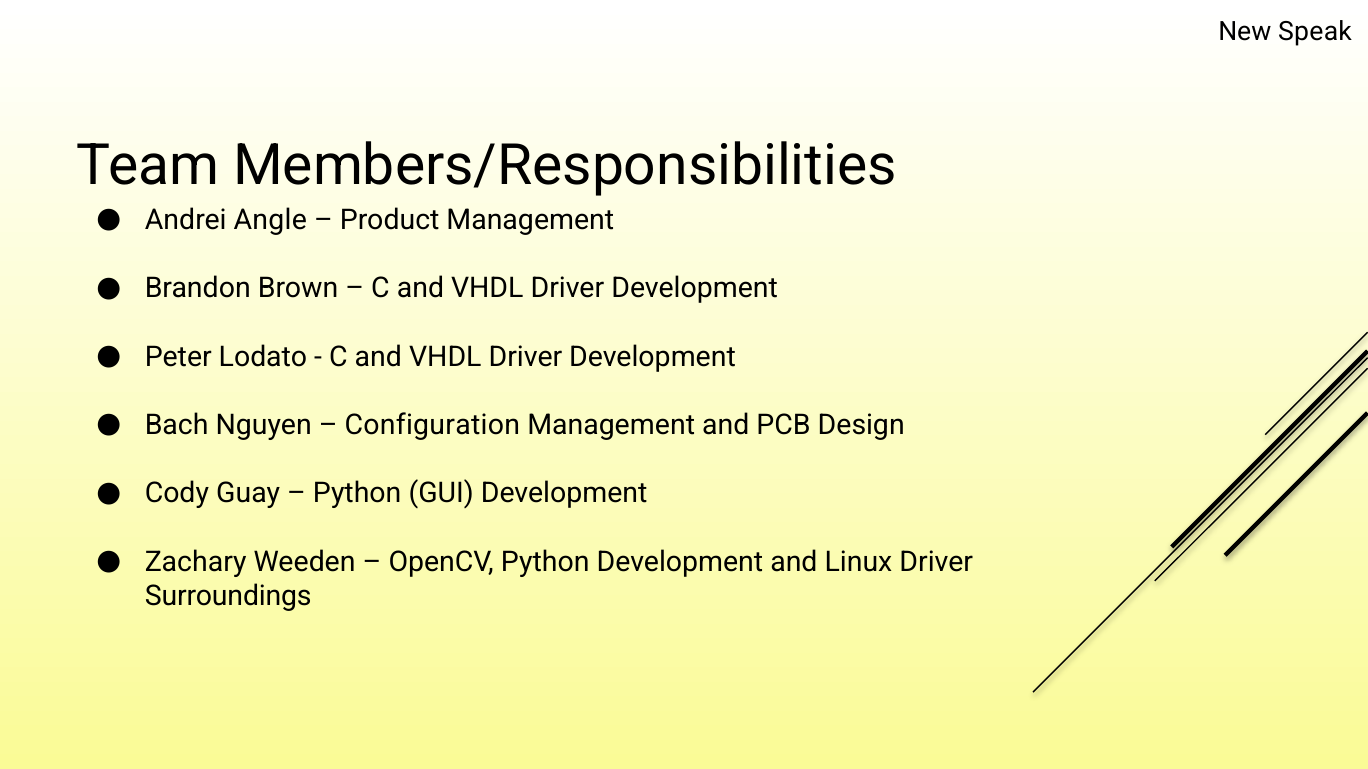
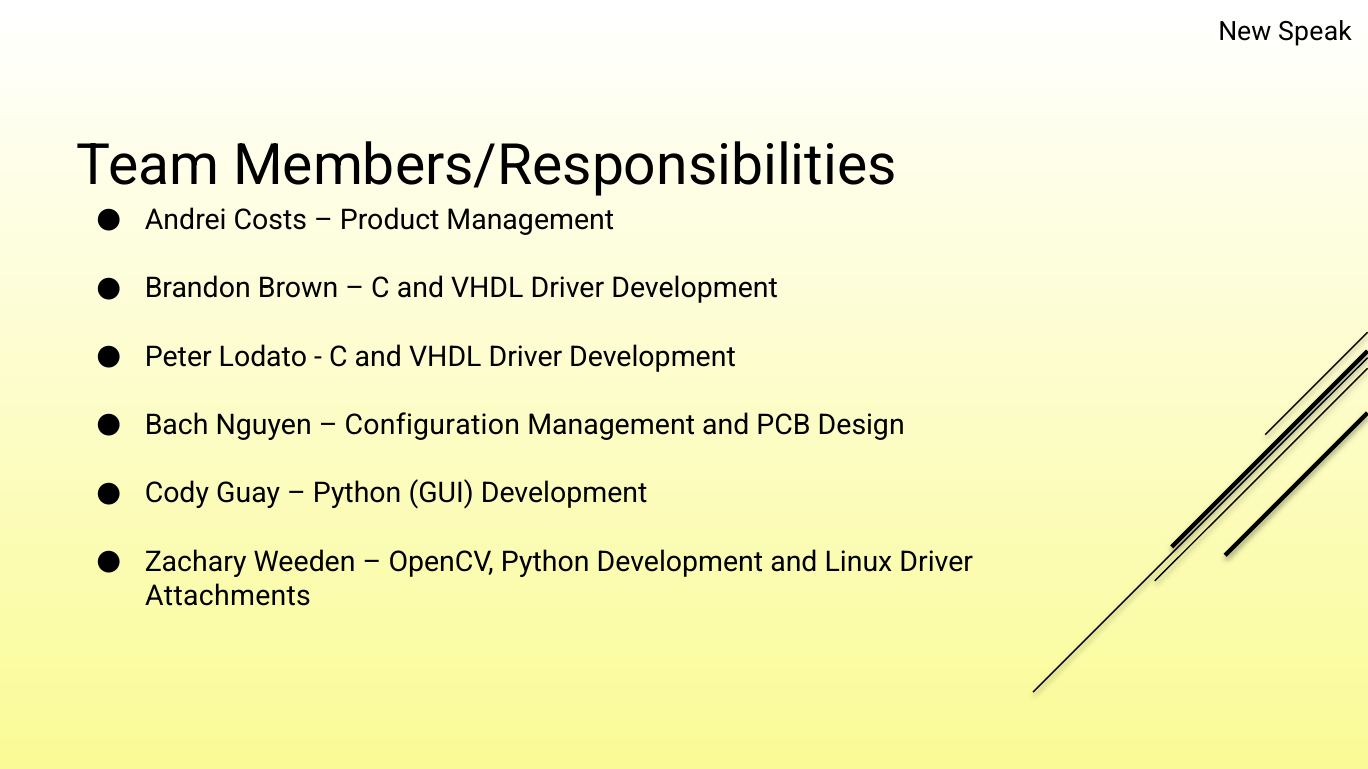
Angle: Angle -> Costs
Surroundings: Surroundings -> Attachments
